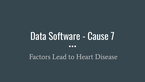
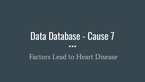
Software: Software -> Database
